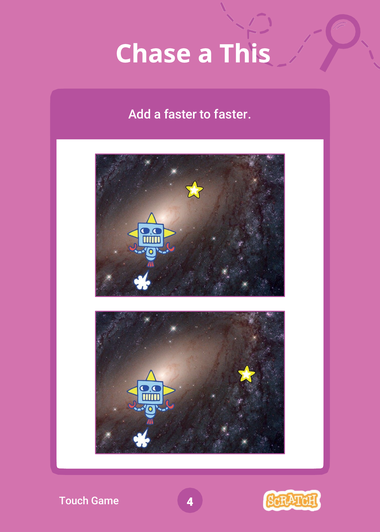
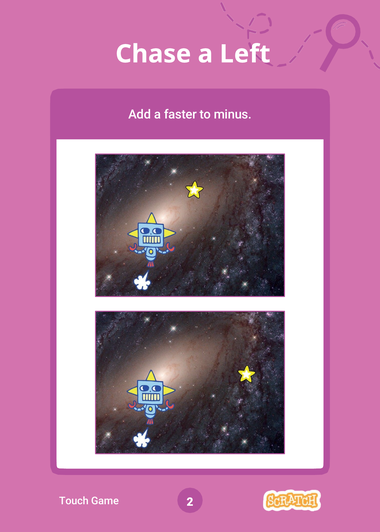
This: This -> Left
to faster: faster -> minus
4: 4 -> 2
